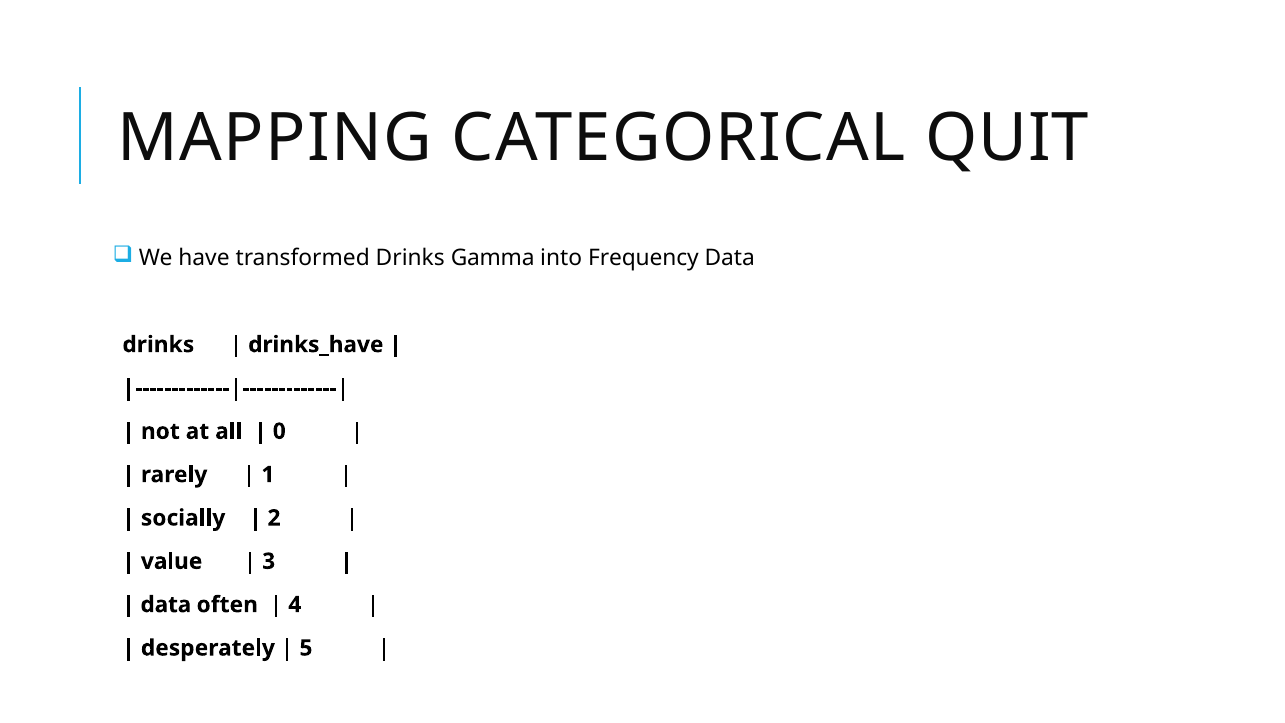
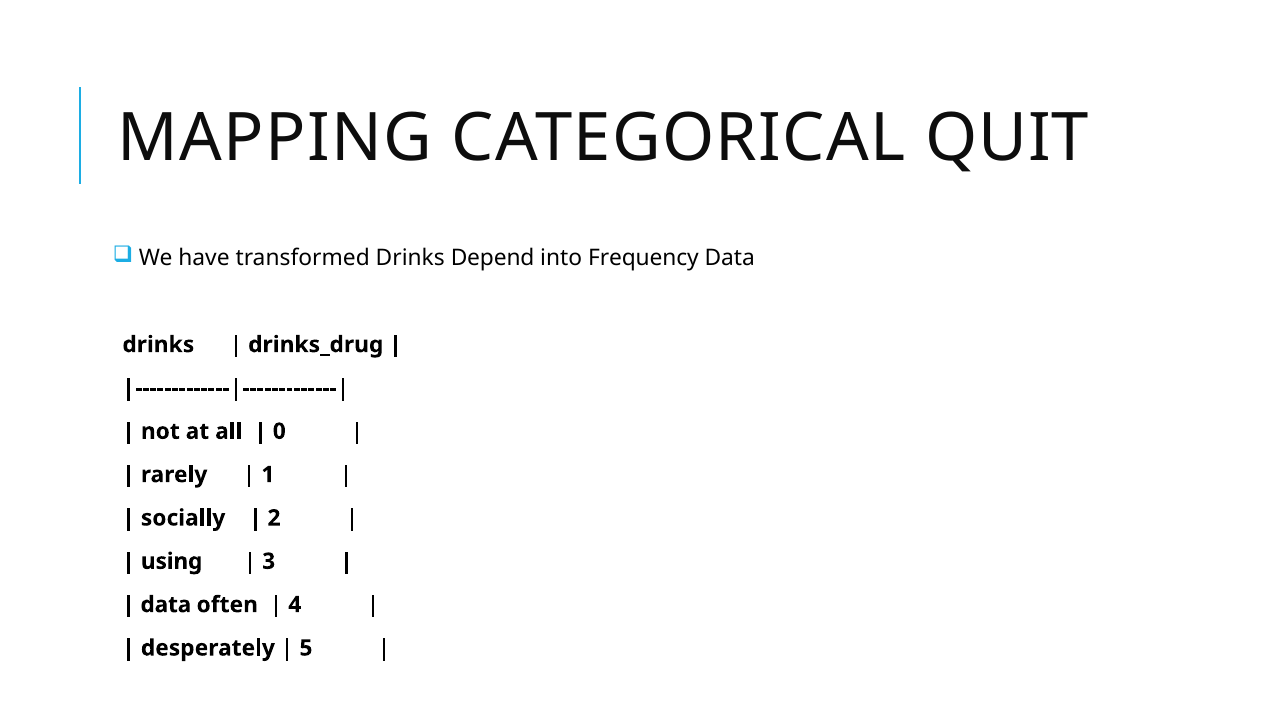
Gamma: Gamma -> Depend
drinks_have: drinks_have -> drinks_drug
value: value -> using
